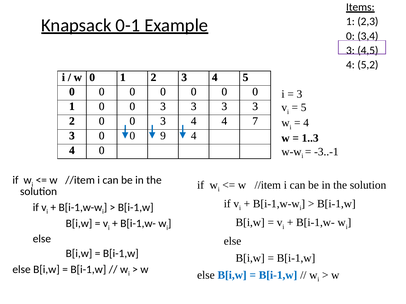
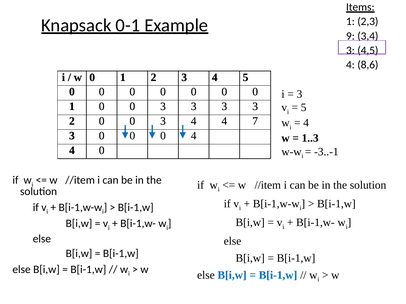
0 at (350, 36): 0 -> 9
5,2: 5,2 -> 8,6
9 at (163, 136): 9 -> 0
